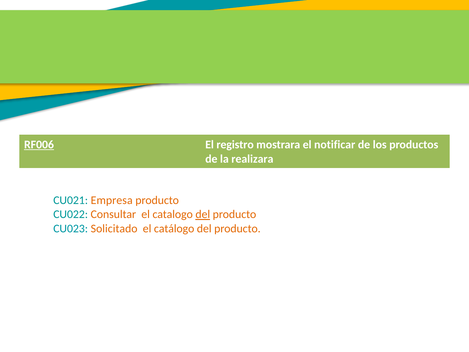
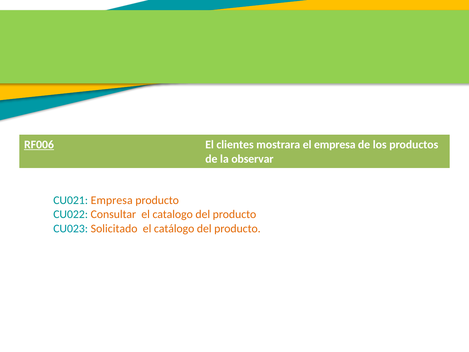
registro: registro -> clientes
el notificar: notificar -> empresa
realizara: realizara -> observar
del at (203, 214) underline: present -> none
